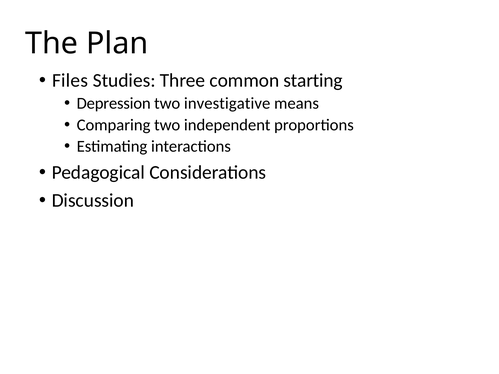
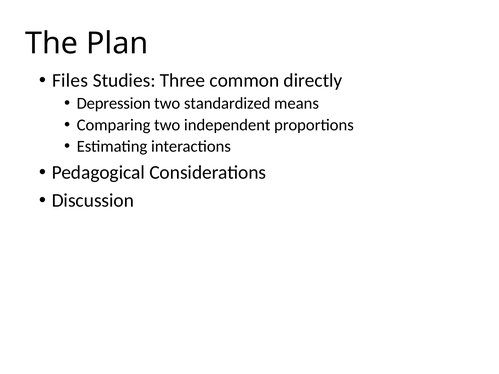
starting: starting -> directly
investigative: investigative -> standardized
